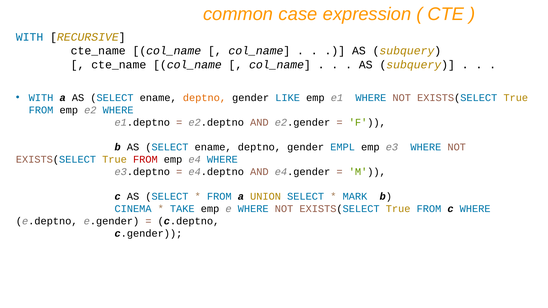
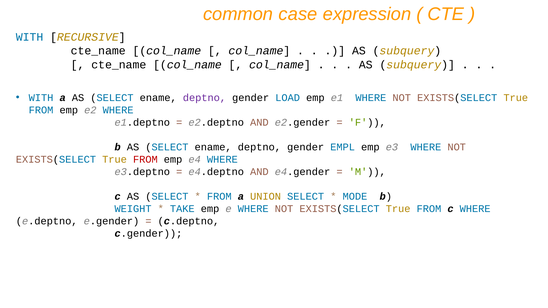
deptno at (204, 98) colour: orange -> purple
LIKE: LIKE -> LOAD
MARK: MARK -> MODE
CINEMA: CINEMA -> WEIGHT
